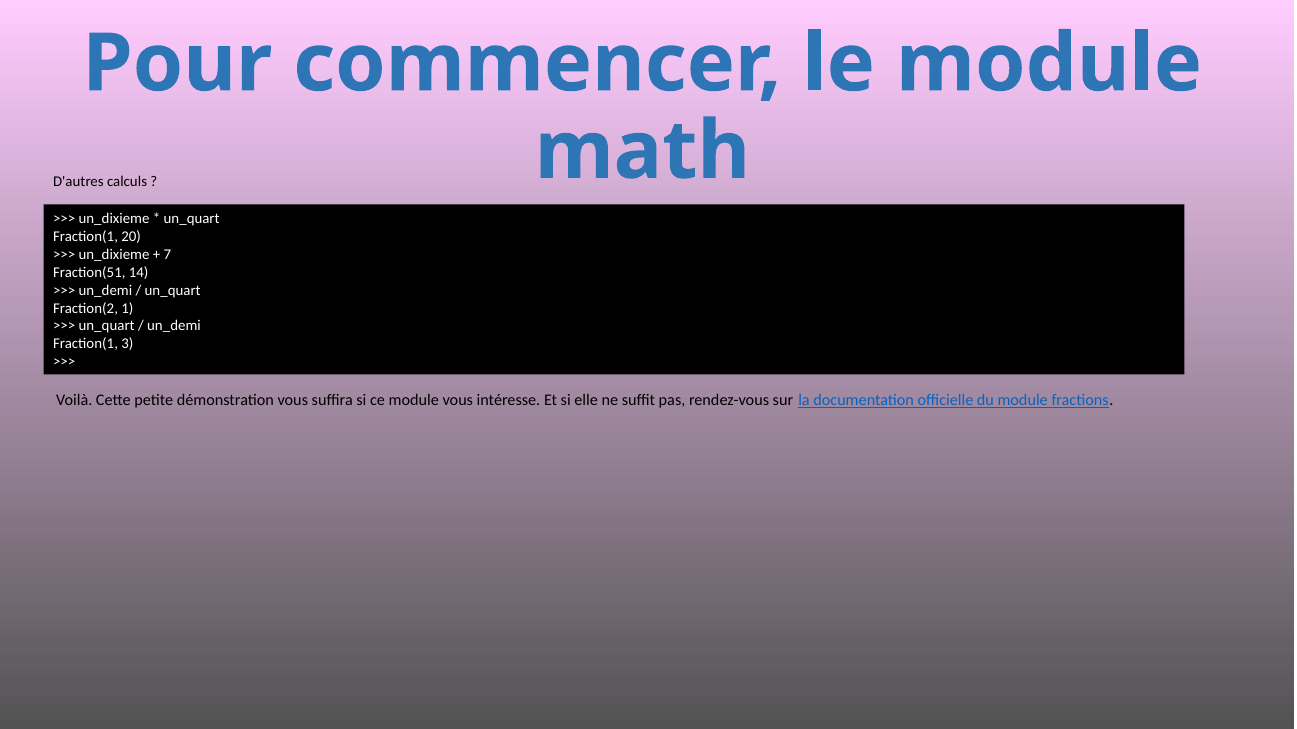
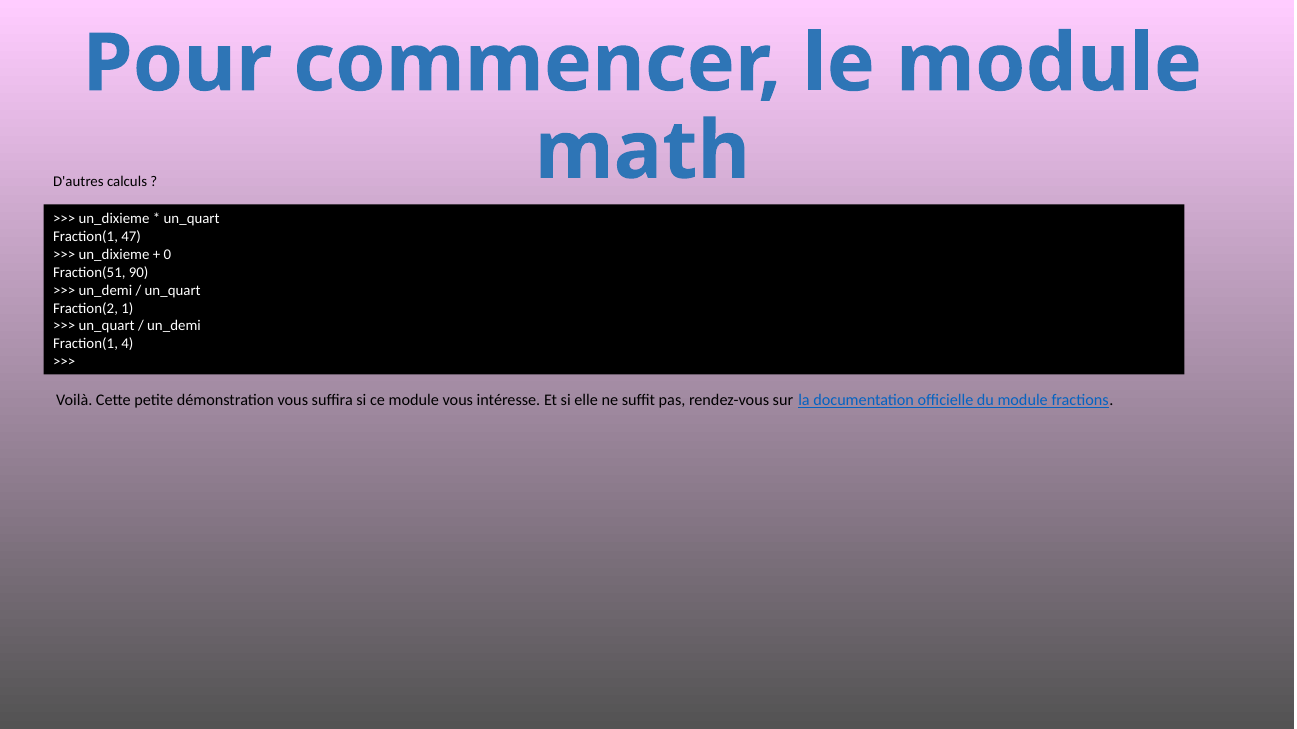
20: 20 -> 47
7: 7 -> 0
14: 14 -> 90
3: 3 -> 4
